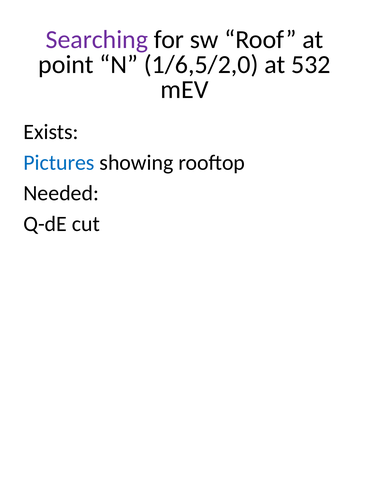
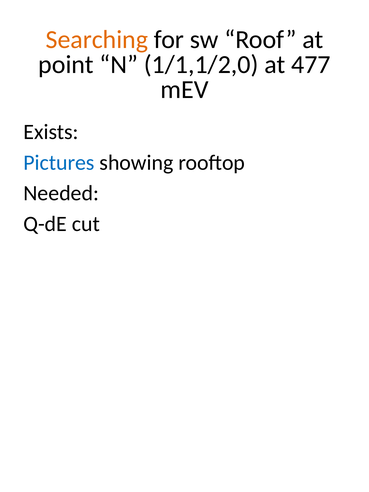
Searching colour: purple -> orange
1/6,5/2,0: 1/6,5/2,0 -> 1/1,1/2,0
532: 532 -> 477
